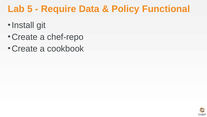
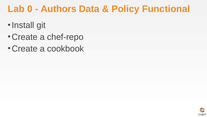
5: 5 -> 0
Require: Require -> Authors
